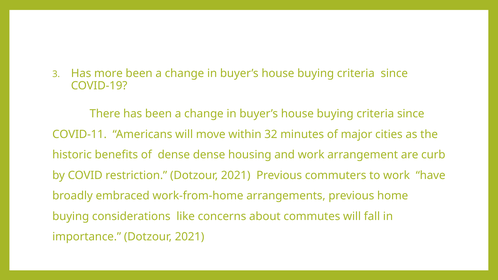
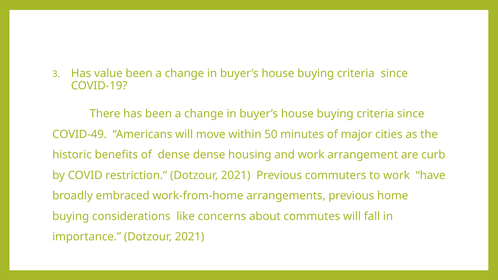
more: more -> value
COVID-11: COVID-11 -> COVID-49
32: 32 -> 50
